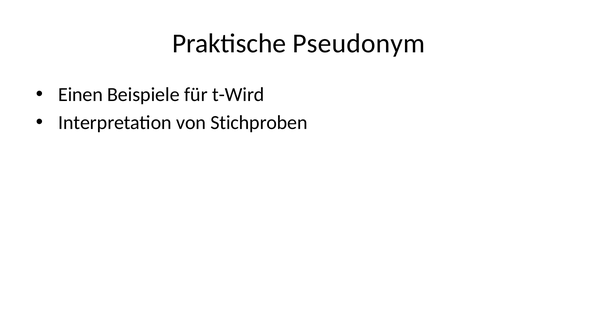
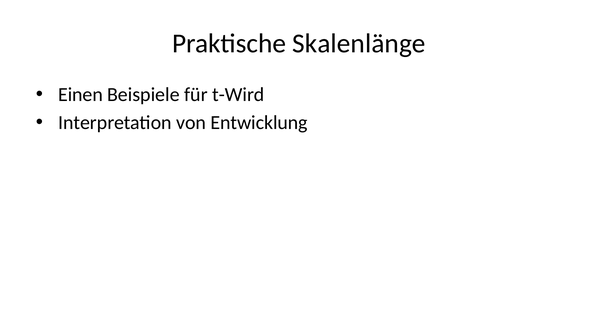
Pseudonym: Pseudonym -> Skalenlänge
Stichproben: Stichproben -> Entwicklung
